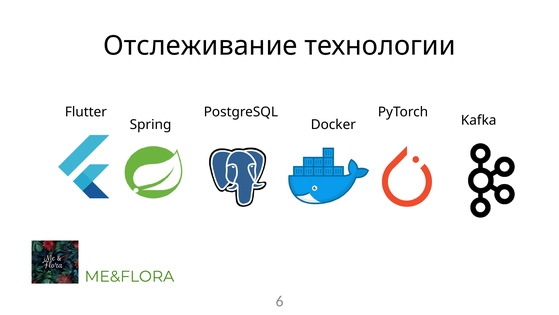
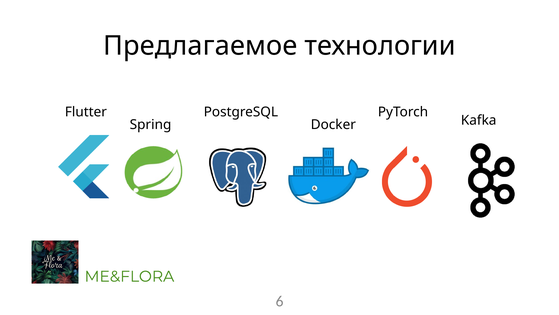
Отслеживание: Отслеживание -> Предлагаемое
